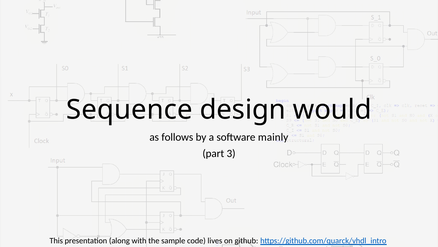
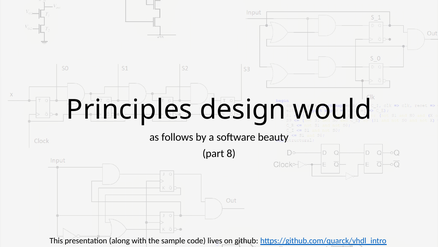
Sequence: Sequence -> Principles
mainly: mainly -> beauty
3: 3 -> 8
